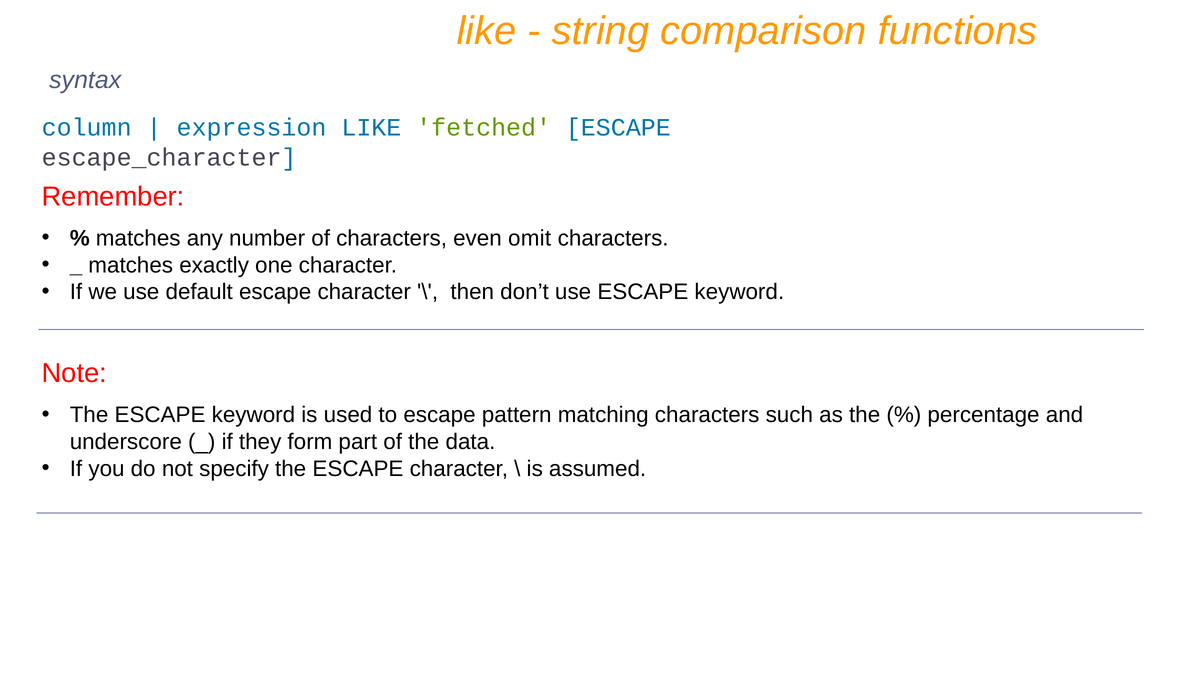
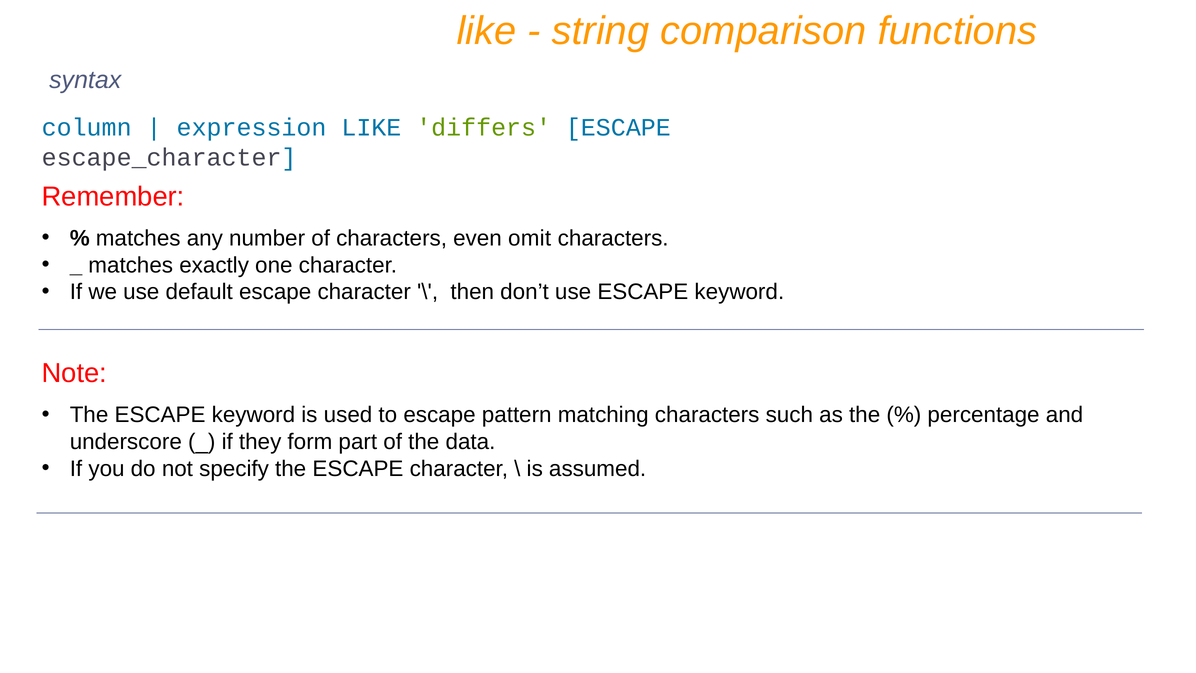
fetched: fetched -> differs
